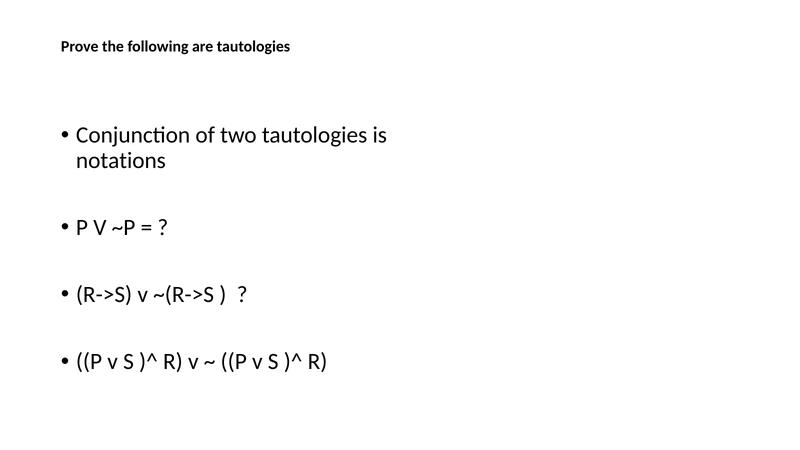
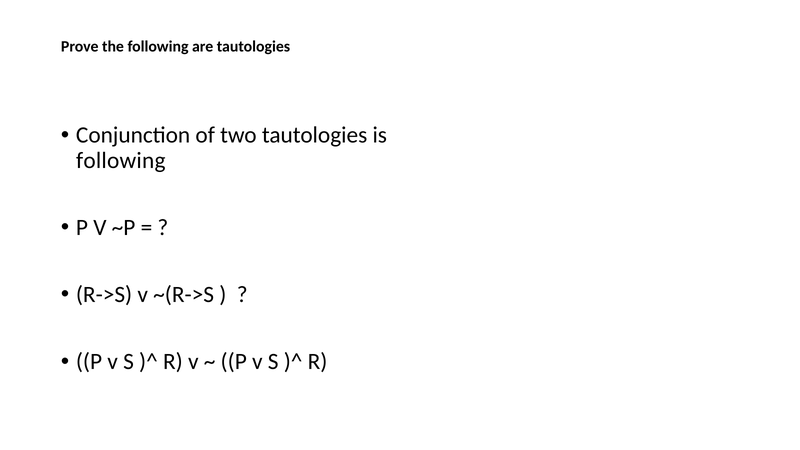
notations at (121, 160): notations -> following
